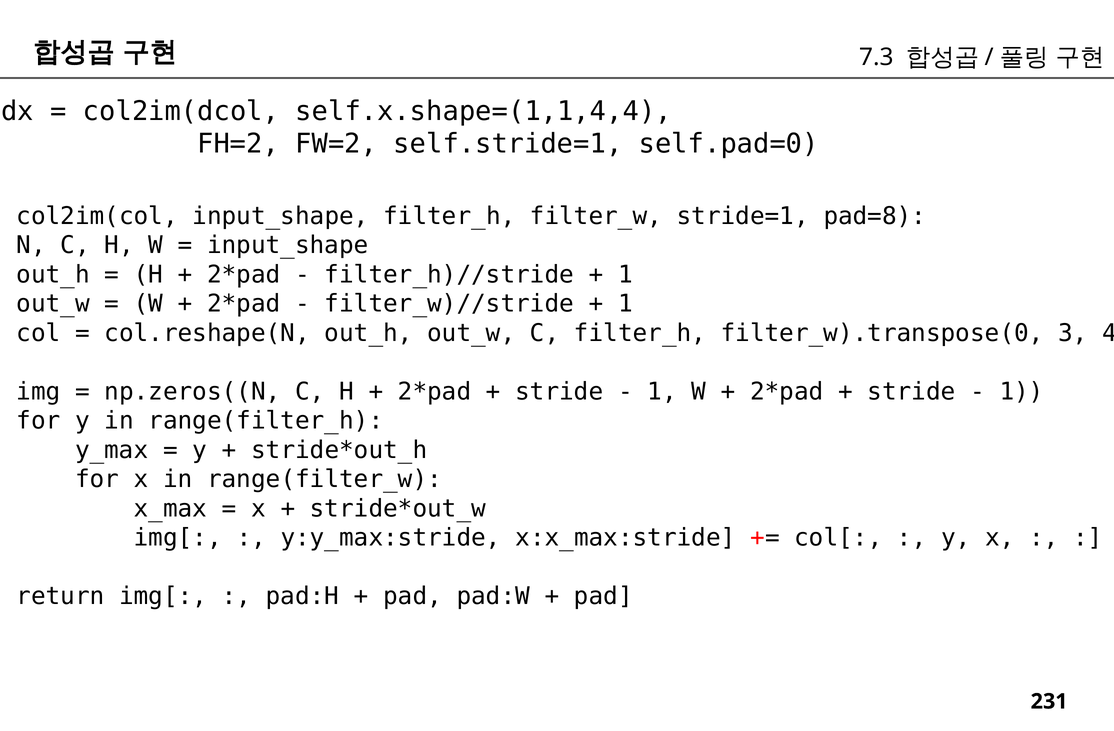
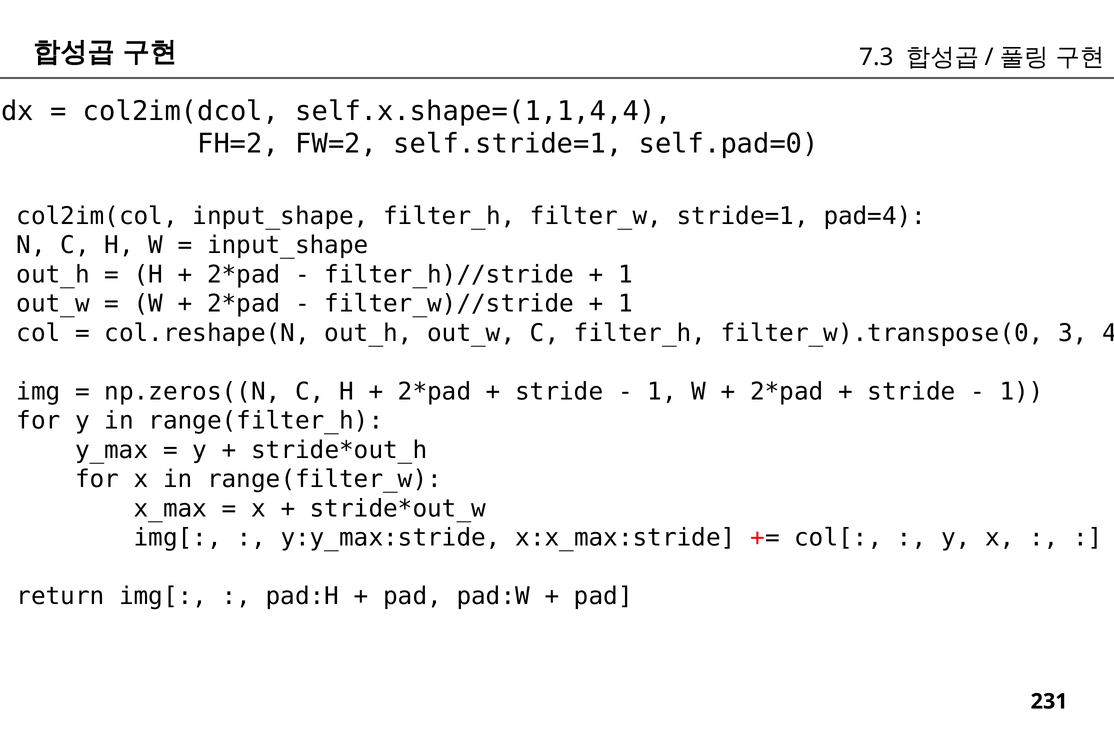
pad=8: pad=8 -> pad=4
